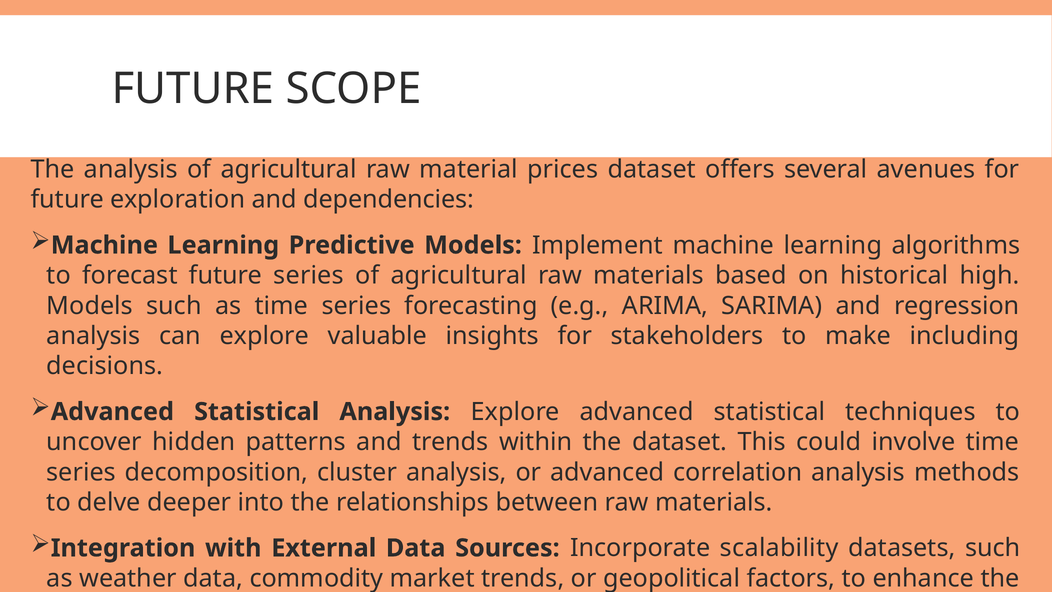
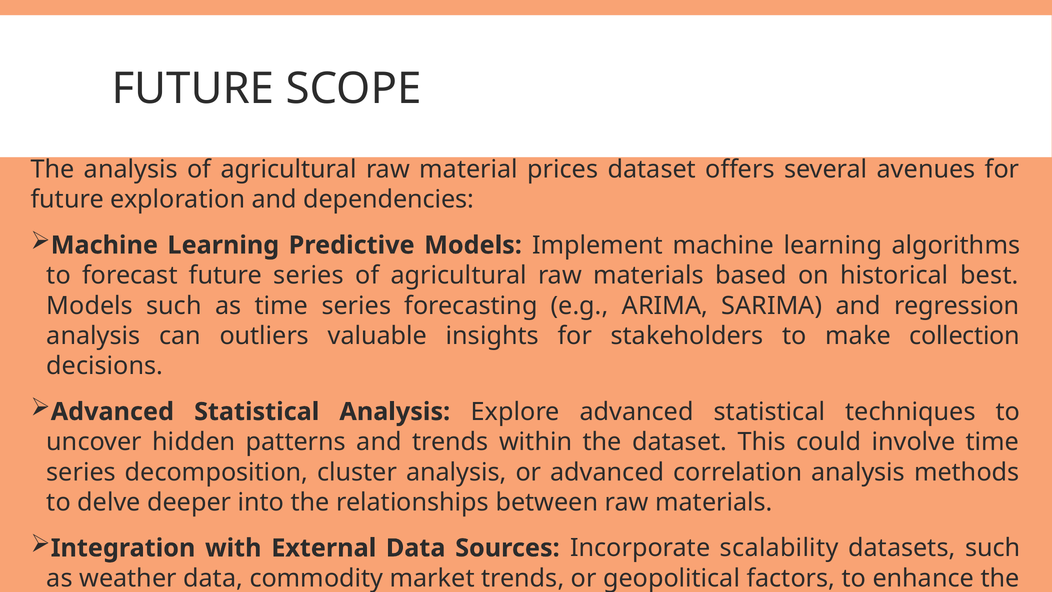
high: high -> best
can explore: explore -> outliers
including: including -> collection
